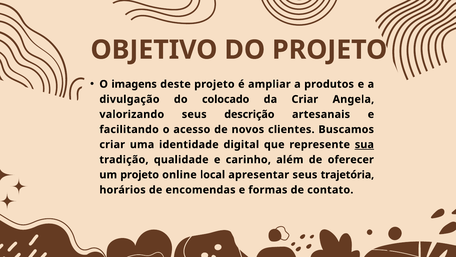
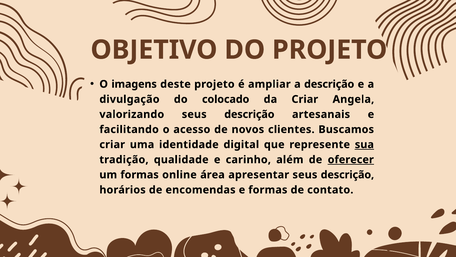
a produtos: produtos -> descrição
oferecer underline: none -> present
um projeto: projeto -> formas
local: local -> área
apresentar seus trajetória: trajetória -> descrição
